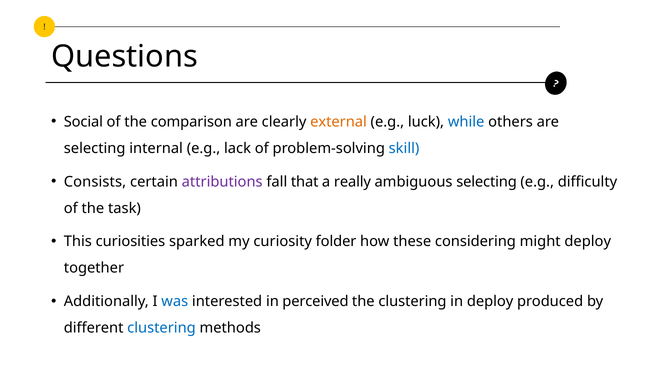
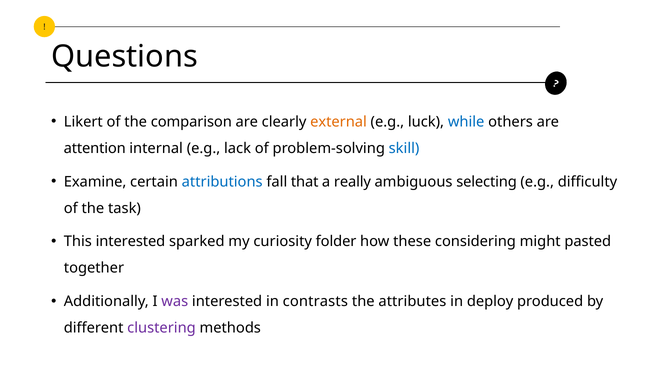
Social: Social -> Likert
selecting at (95, 148): selecting -> attention
Consists: Consists -> Examine
attributions colour: purple -> blue
This curiosities: curiosities -> interested
might deploy: deploy -> pasted
was colour: blue -> purple
perceived: perceived -> contrasts
the clustering: clustering -> attributes
clustering at (161, 328) colour: blue -> purple
